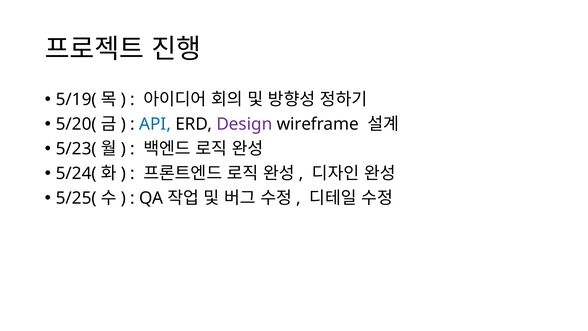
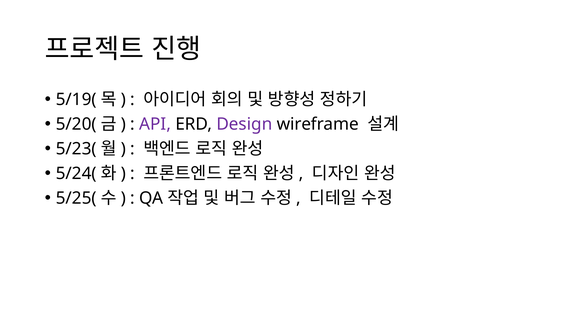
API colour: blue -> purple
